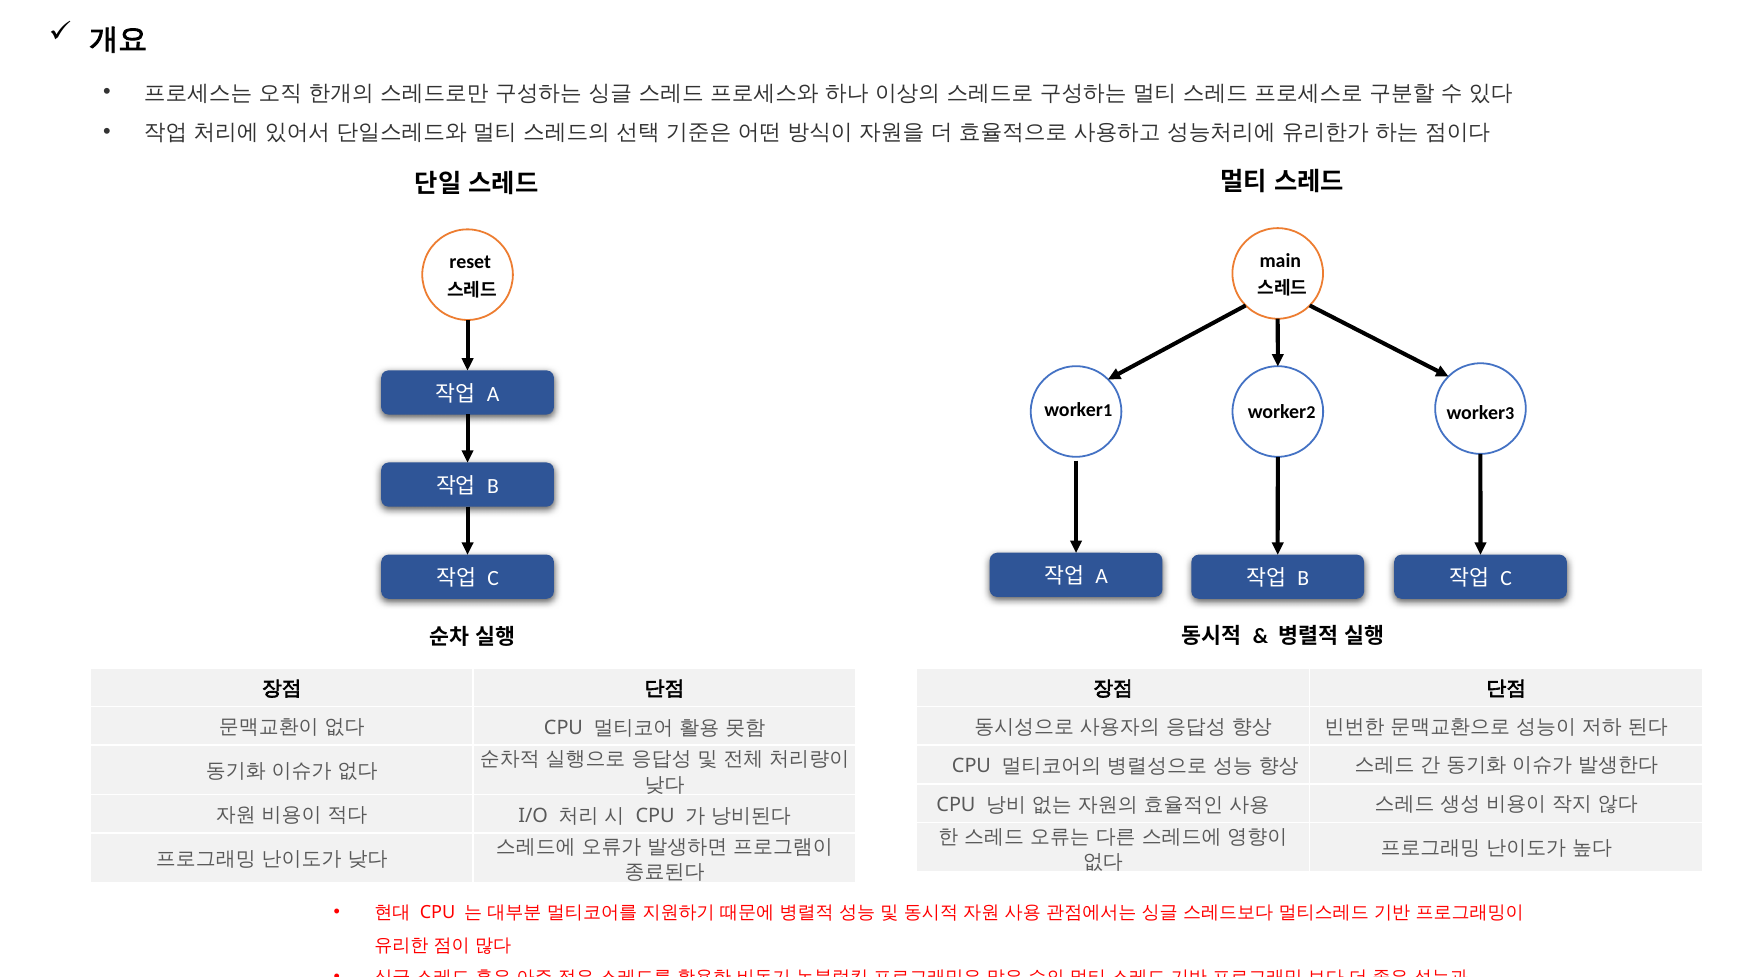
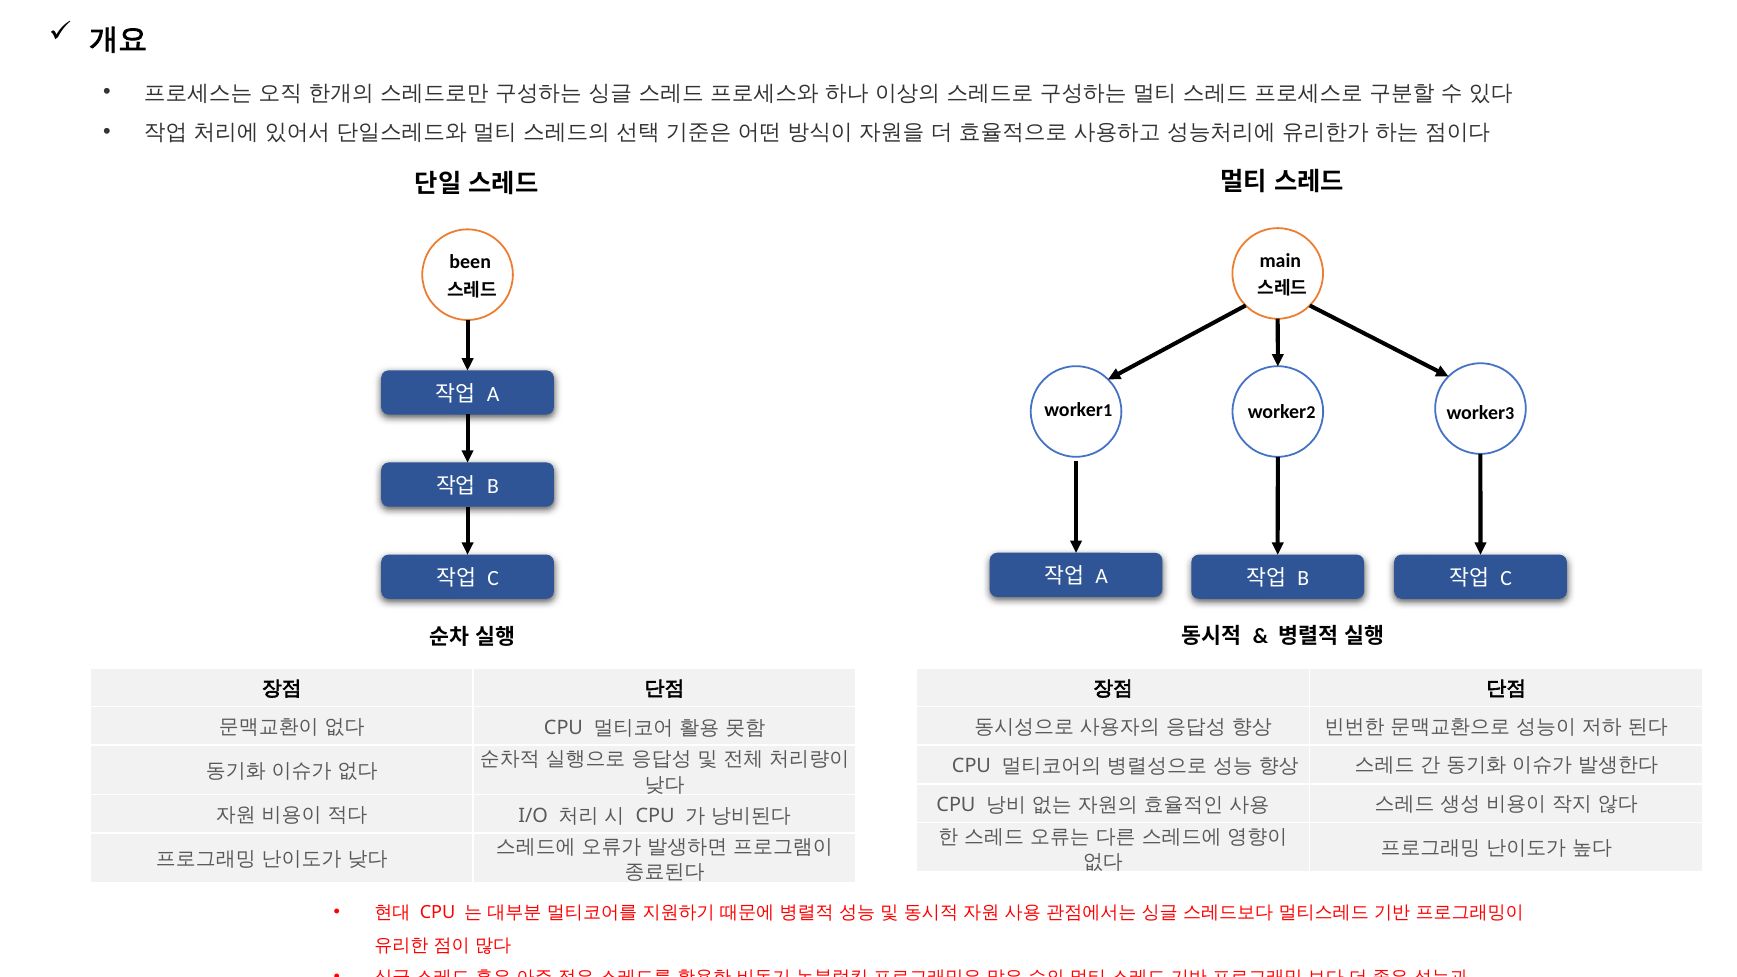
reset: reset -> been
